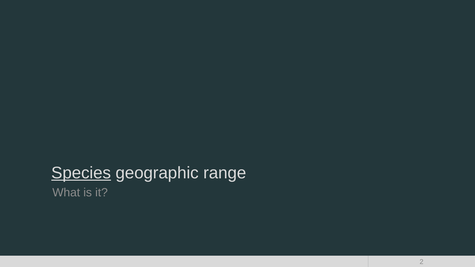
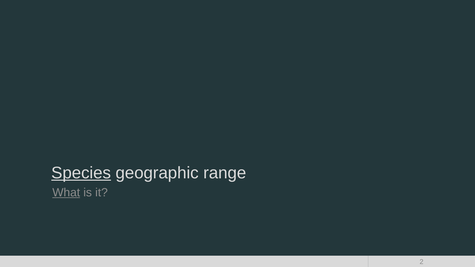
What underline: none -> present
